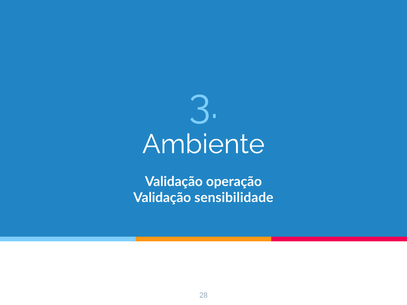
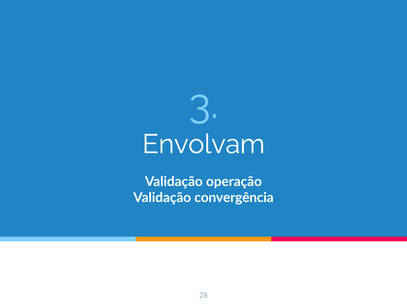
Ambiente: Ambiente -> Envolvam
sensibilidade: sensibilidade -> convergência
